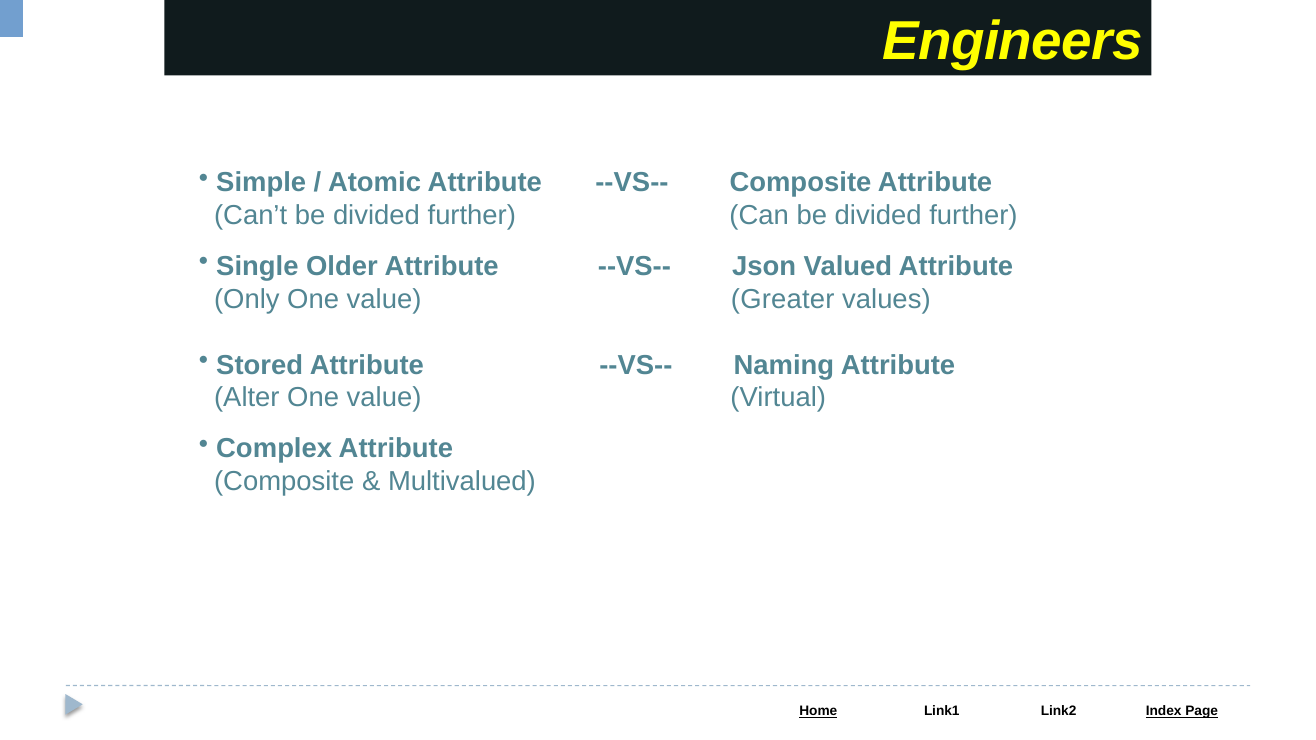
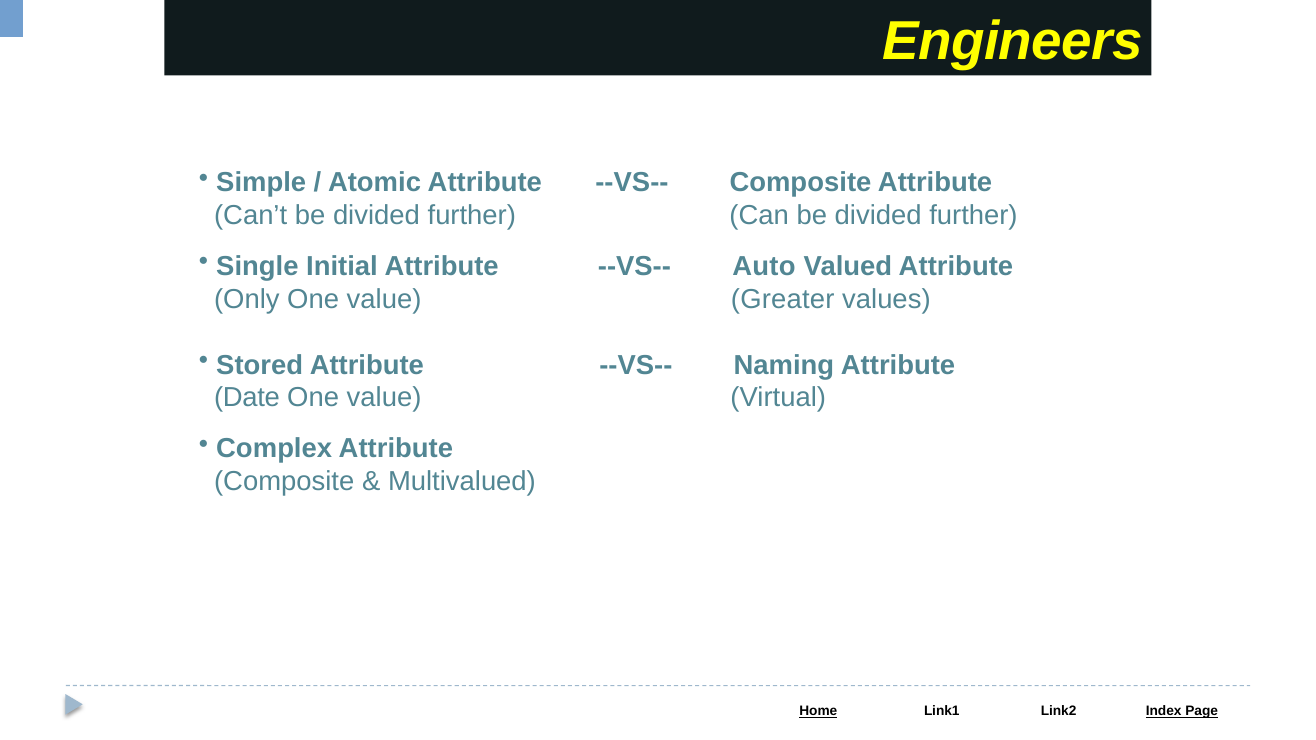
Older: Older -> Initial
Json: Json -> Auto
Alter: Alter -> Date
